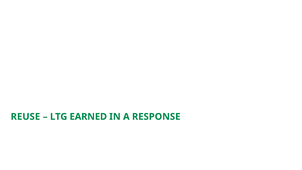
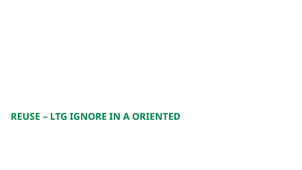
EARNED: EARNED -> IGNORE
RESPONSE: RESPONSE -> ORIENTED
